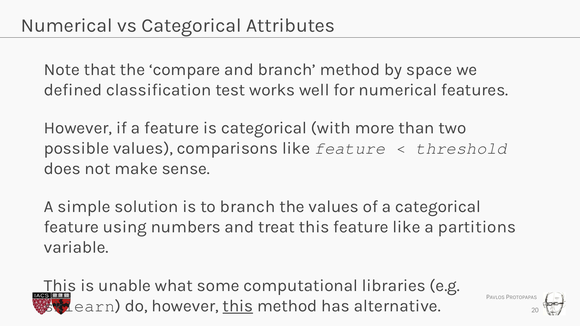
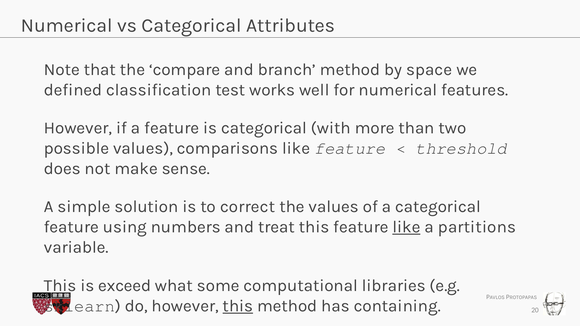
to branch: branch -> correct
like at (406, 227) underline: none -> present
unable: unable -> exceed
alternative: alternative -> containing
